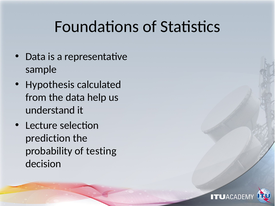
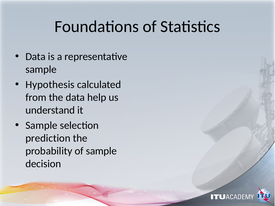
Lecture at (41, 125): Lecture -> Sample
of testing: testing -> sample
